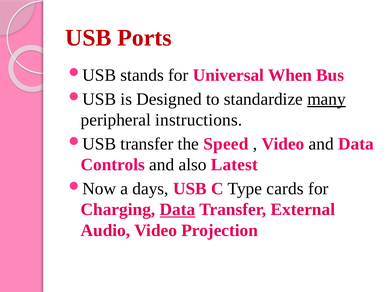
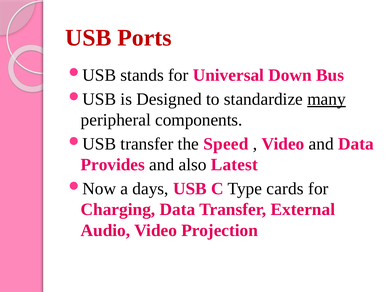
When: When -> Down
instructions: instructions -> components
Controls: Controls -> Provides
Data at (177, 210) underline: present -> none
